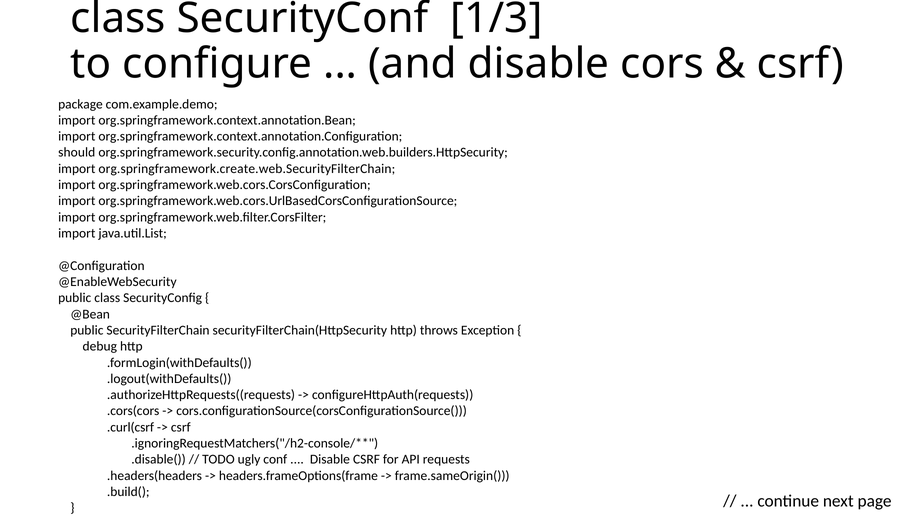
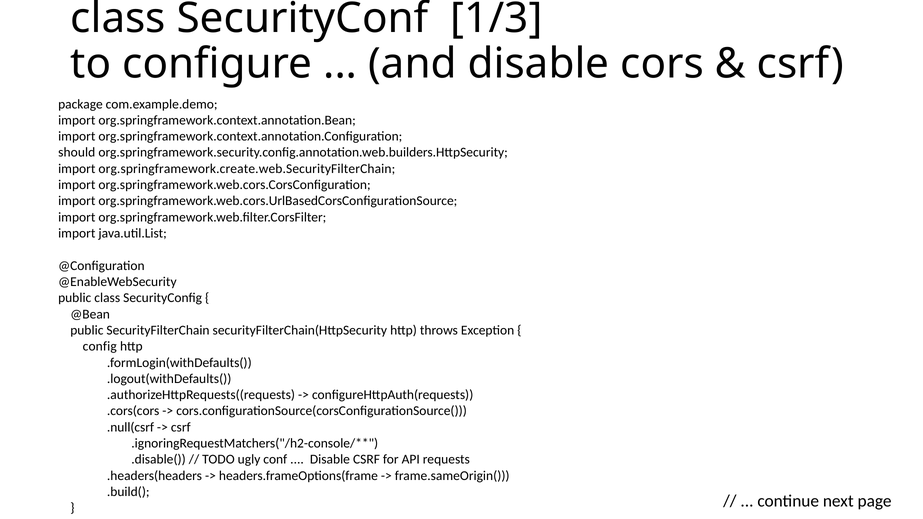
debug: debug -> config
.curl(csrf: .curl(csrf -> .null(csrf
